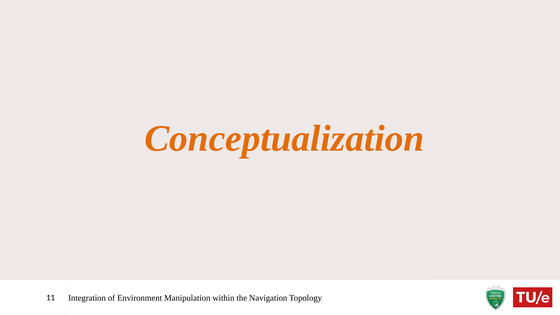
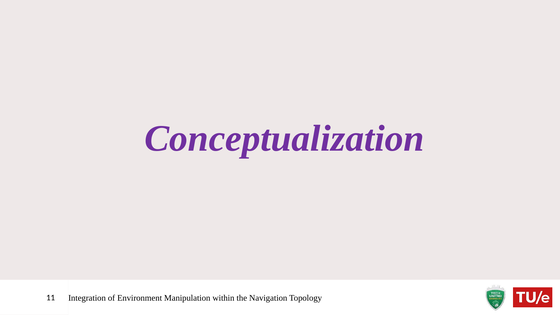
Conceptualization colour: orange -> purple
